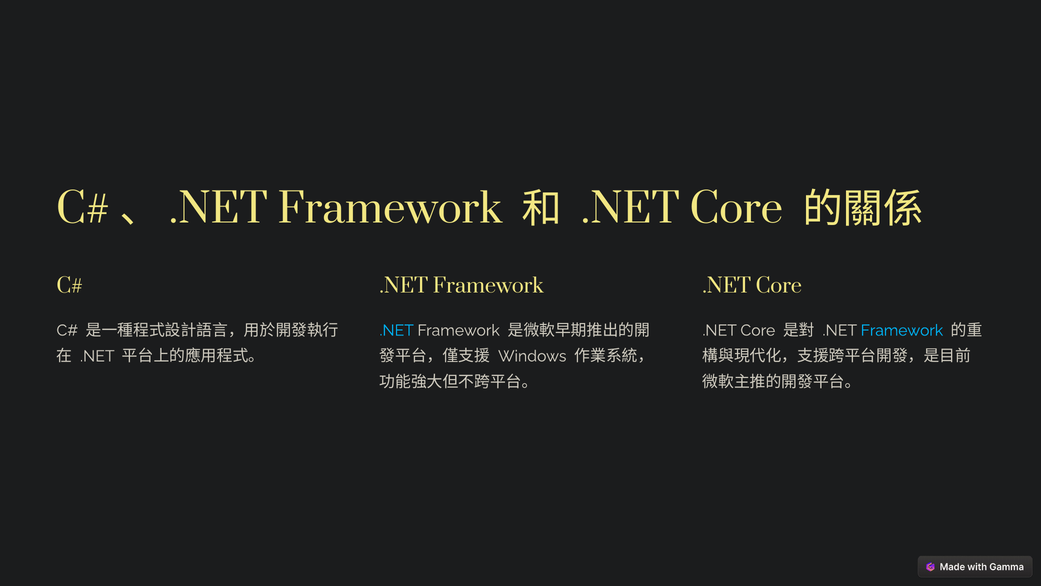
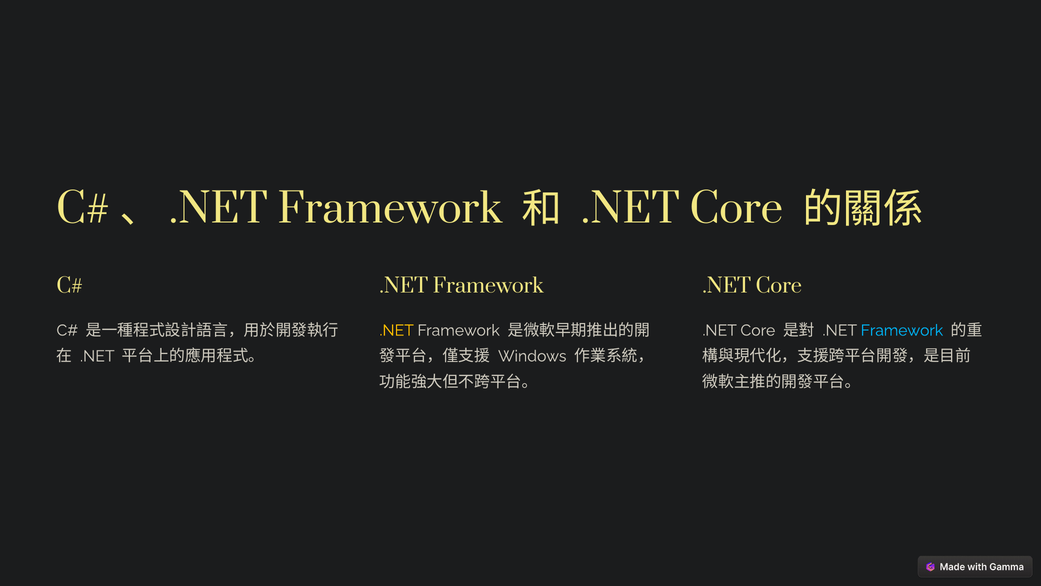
.NET at (397, 330) colour: light blue -> yellow
